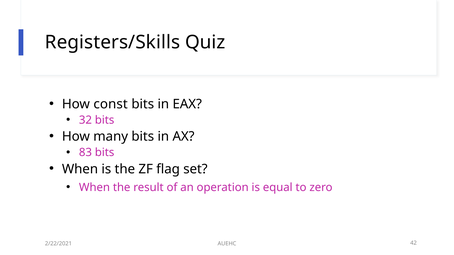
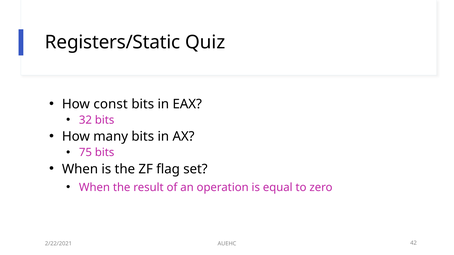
Registers/Skills: Registers/Skills -> Registers/Static
83: 83 -> 75
